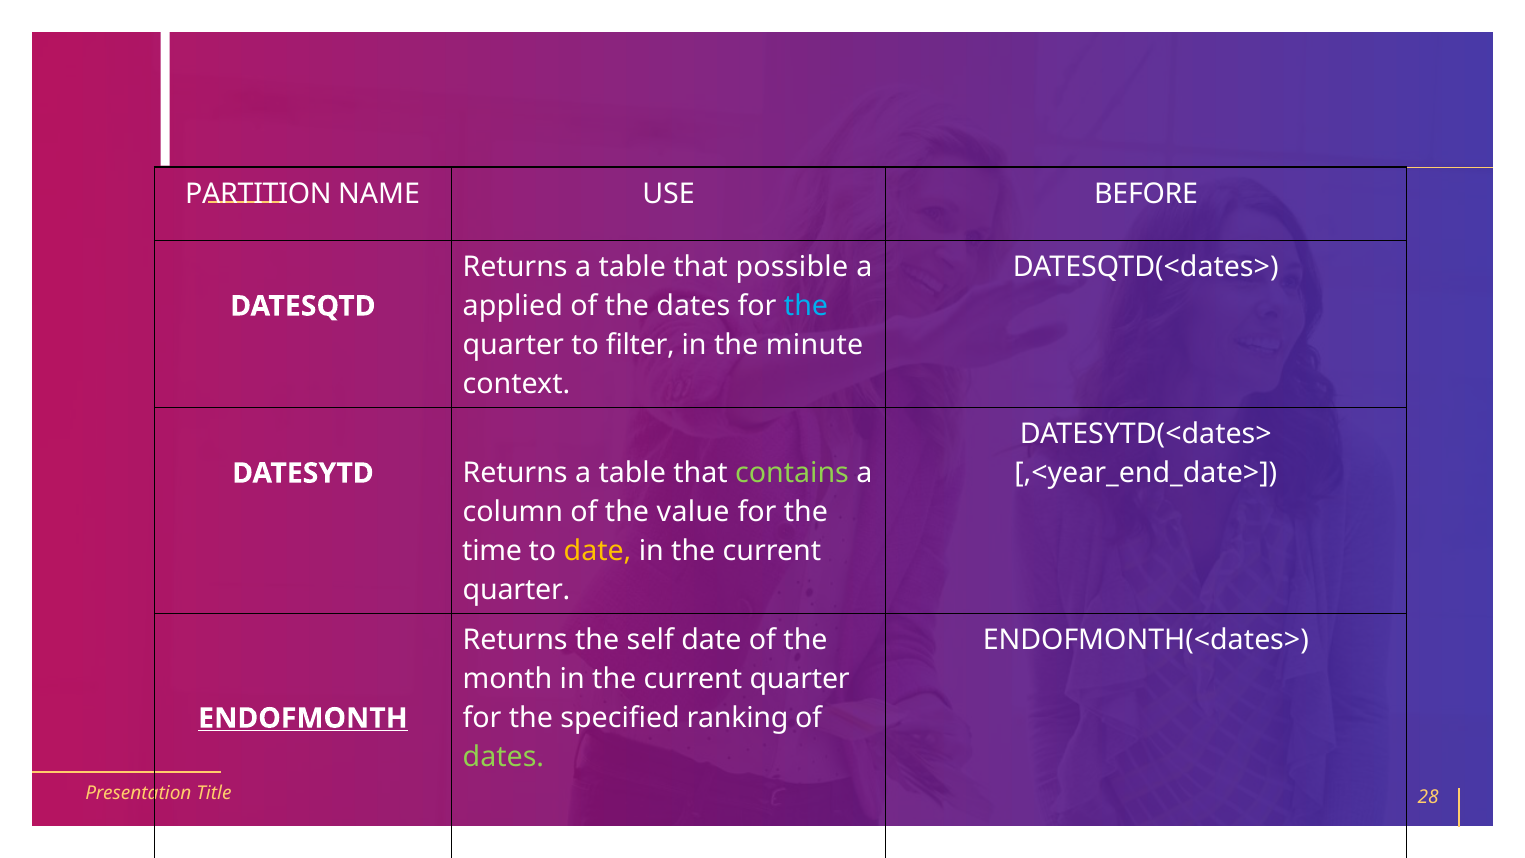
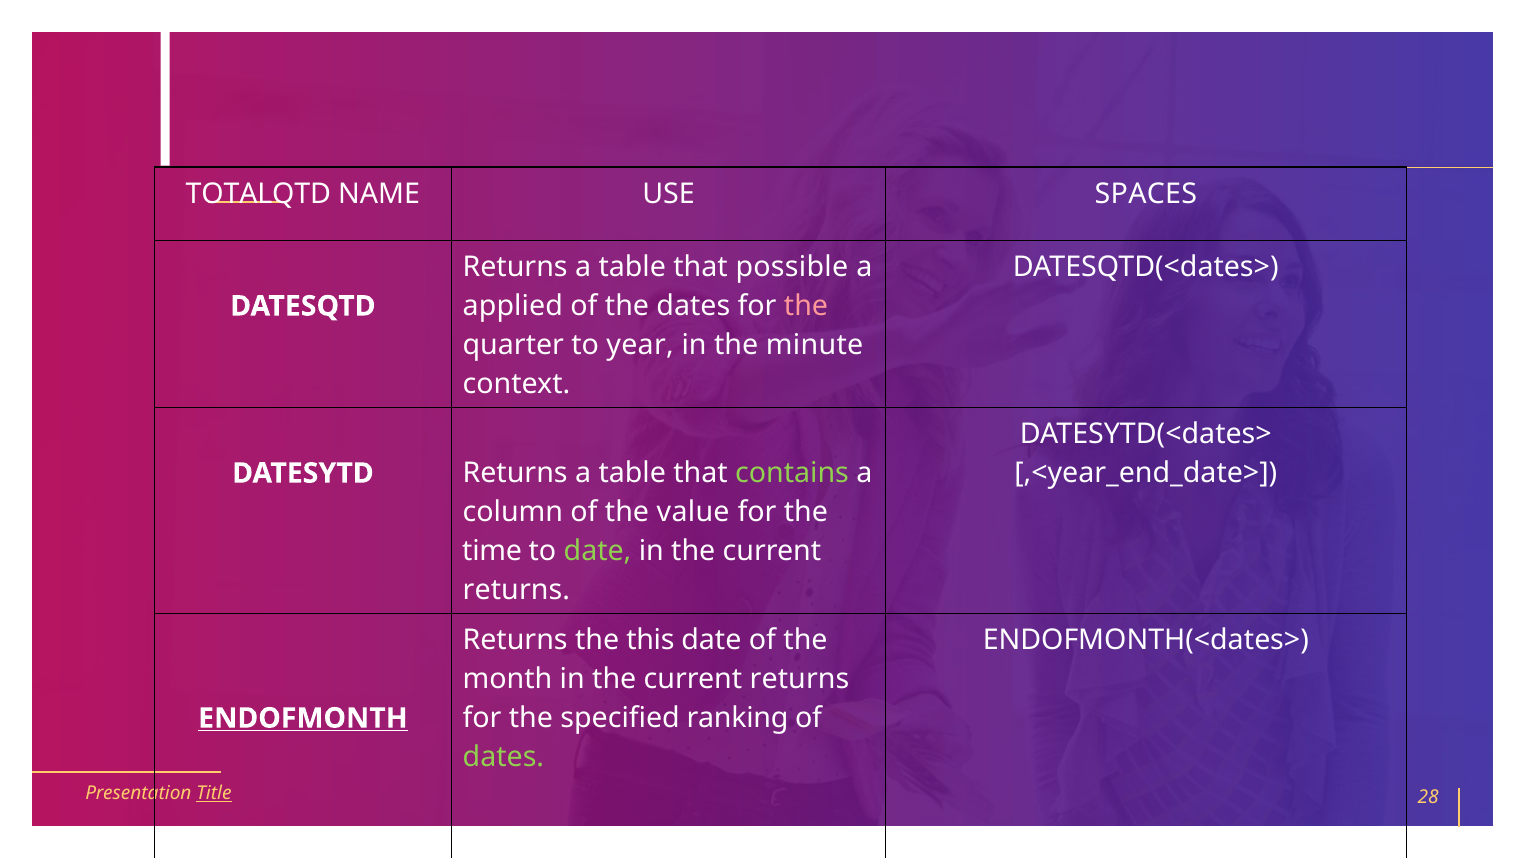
PARTITION: PARTITION -> TOTALQTD
BEFORE: BEFORE -> SPACES
the at (806, 306) colour: light blue -> pink
filter: filter -> year
date at (598, 551) colour: yellow -> light green
quarter at (517, 590): quarter -> returns
self: self -> this
quarter at (800, 679): quarter -> returns
Title underline: none -> present
